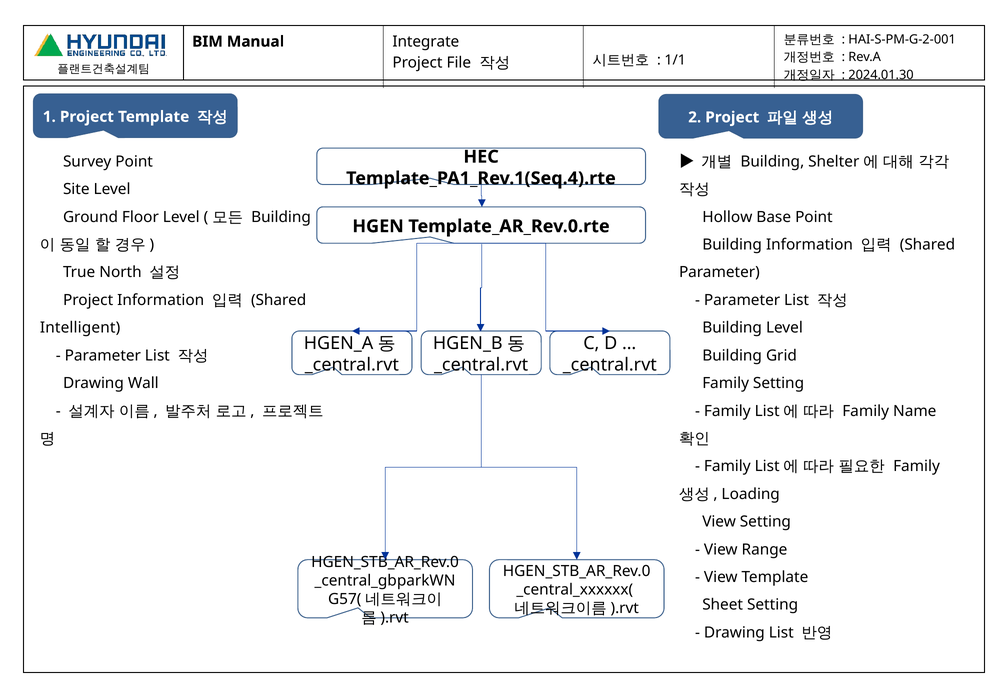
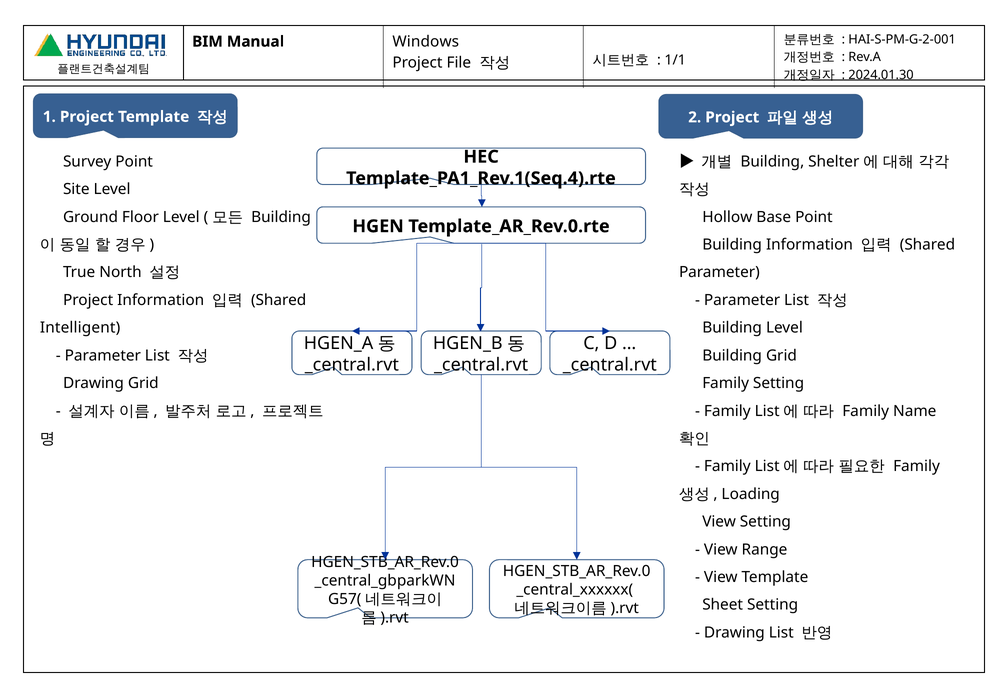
Integrate: Integrate -> Windows
Drawing Wall: Wall -> Grid
